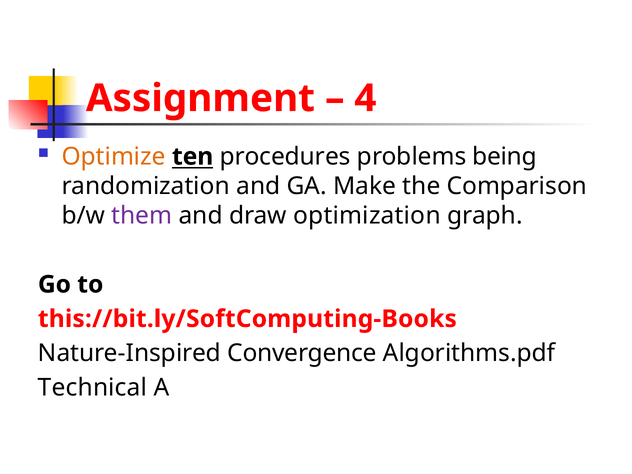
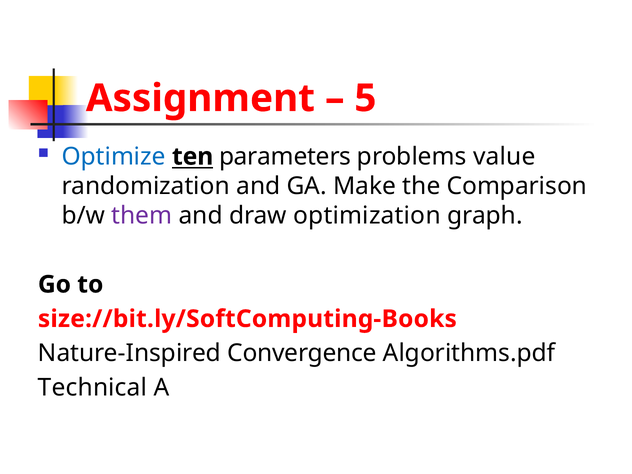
4: 4 -> 5
Optimize colour: orange -> blue
procedures: procedures -> parameters
being: being -> value
this://bit.ly/SoftComputing-Books: this://bit.ly/SoftComputing-Books -> size://bit.ly/SoftComputing-Books
